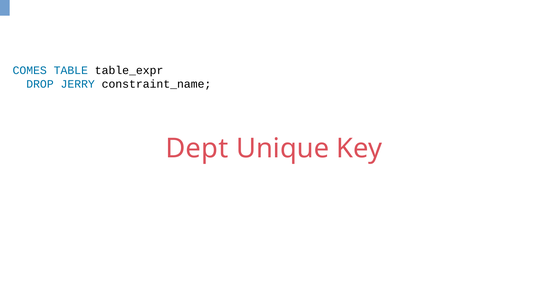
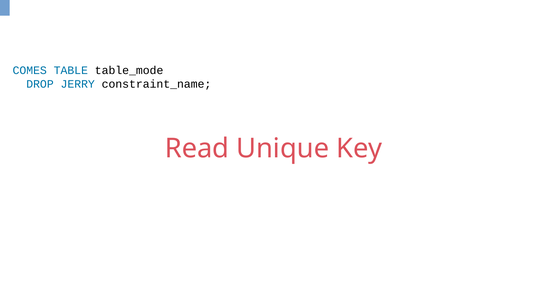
table_expr: table_expr -> table_mode
Dept: Dept -> Read
